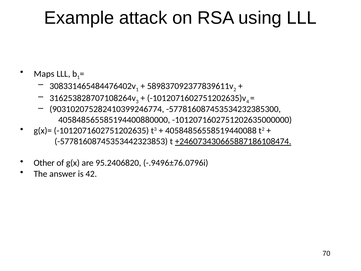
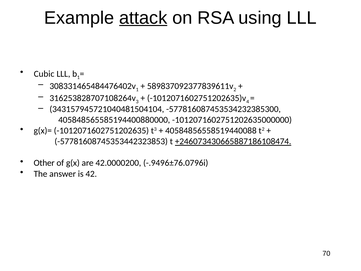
attack underline: none -> present
Maps: Maps -> Cubic
903102075282410399246774: 903102075282410399246774 -> 343157945721040481504104
95.2406820: 95.2406820 -> 42.0000200
